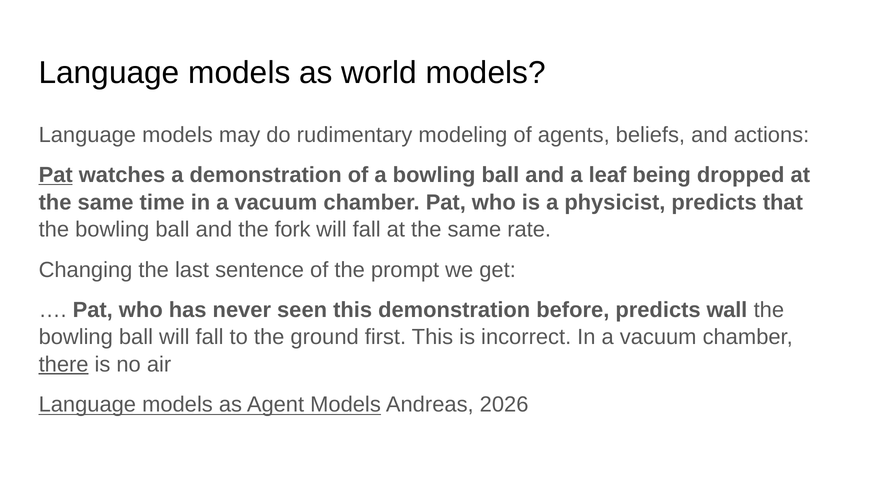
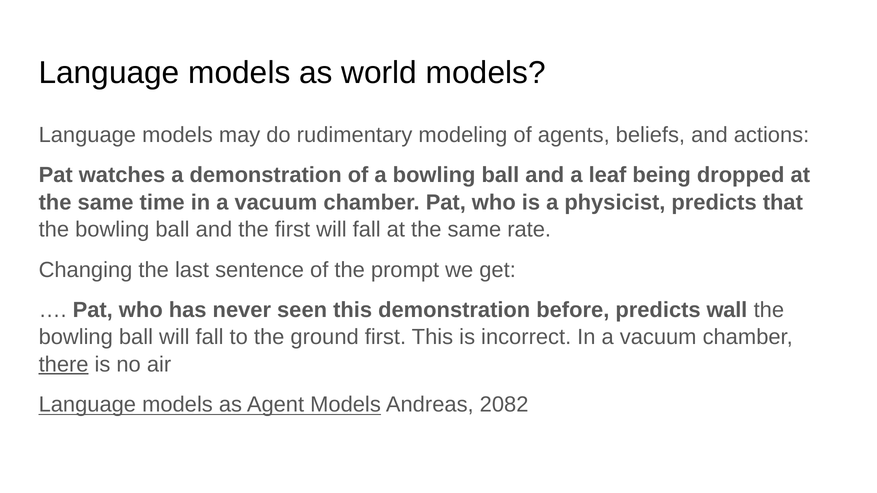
Pat at (56, 175) underline: present -> none
the fork: fork -> first
2026: 2026 -> 2082
